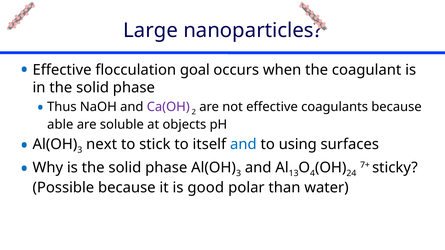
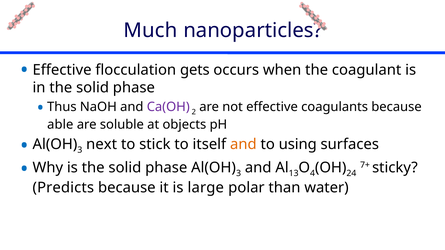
Large: Large -> Much
goal: goal -> gets
and at (243, 145) colour: blue -> orange
Possible: Possible -> Predicts
good: good -> large
